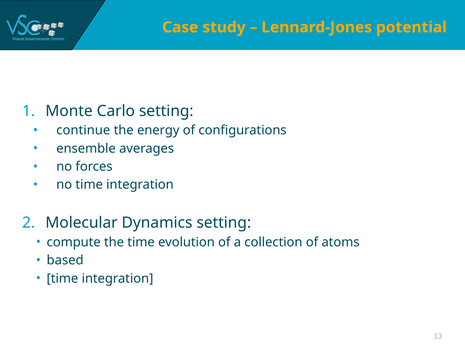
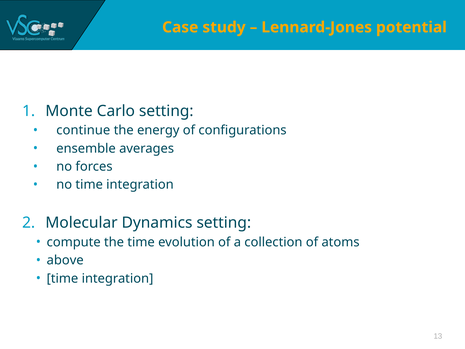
based: based -> above
